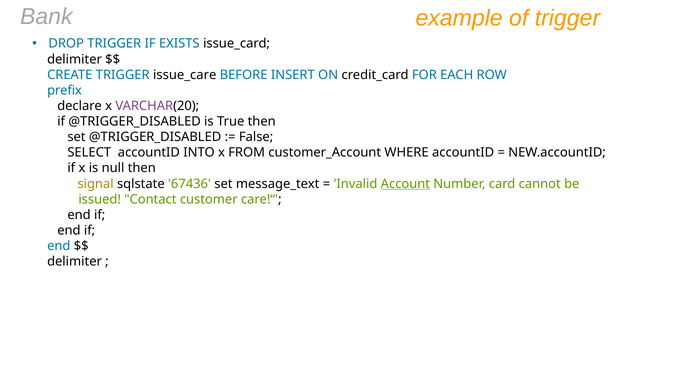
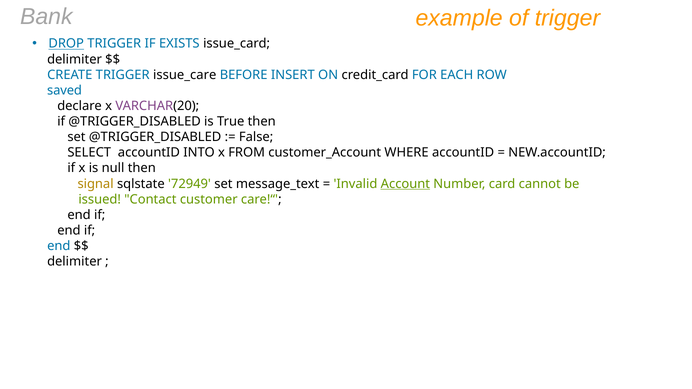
DROP underline: none -> present
prefix: prefix -> saved
67436: 67436 -> 72949
